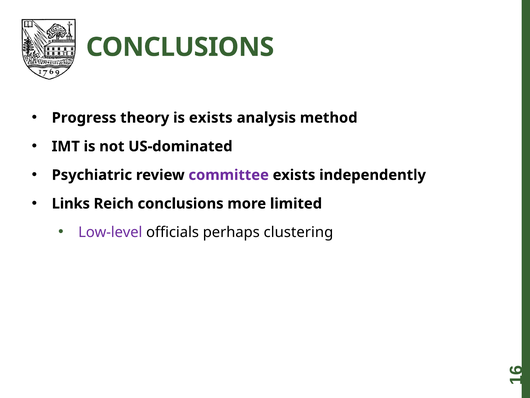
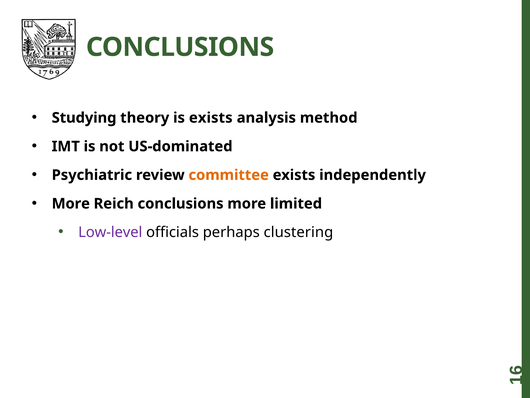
Progress: Progress -> Studying
committee colour: purple -> orange
Links at (71, 203): Links -> More
